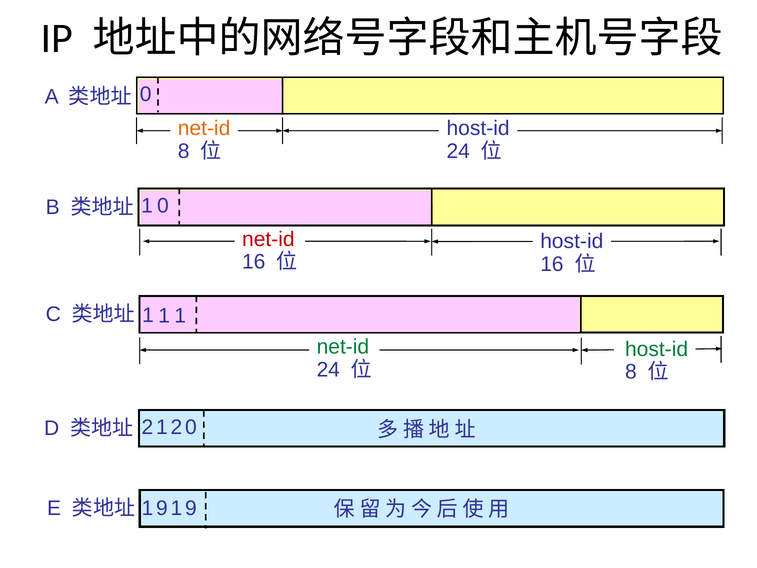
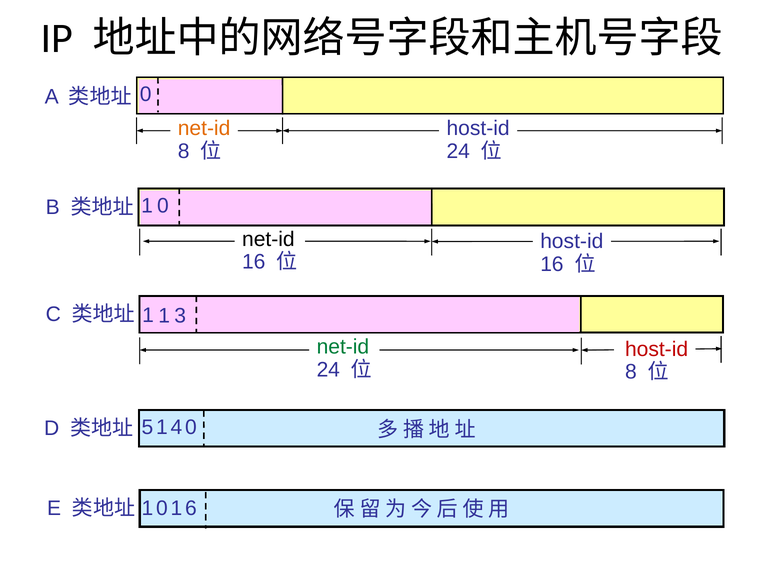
net-id at (268, 239) colour: red -> black
1 at (180, 316): 1 -> 3
host-id at (657, 349) colour: green -> red
2 at (147, 427): 2 -> 5
1 2: 2 -> 4
9 at (162, 508): 9 -> 0
9 at (191, 508): 9 -> 6
